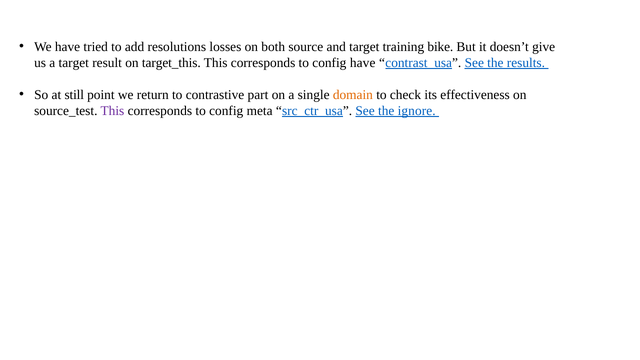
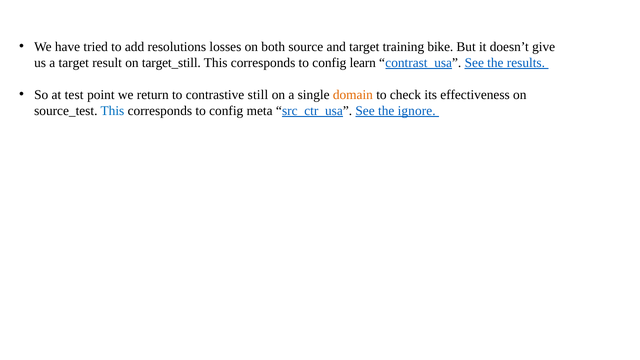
target_this: target_this -> target_still
config have: have -> learn
still: still -> test
part: part -> still
This at (112, 111) colour: purple -> blue
